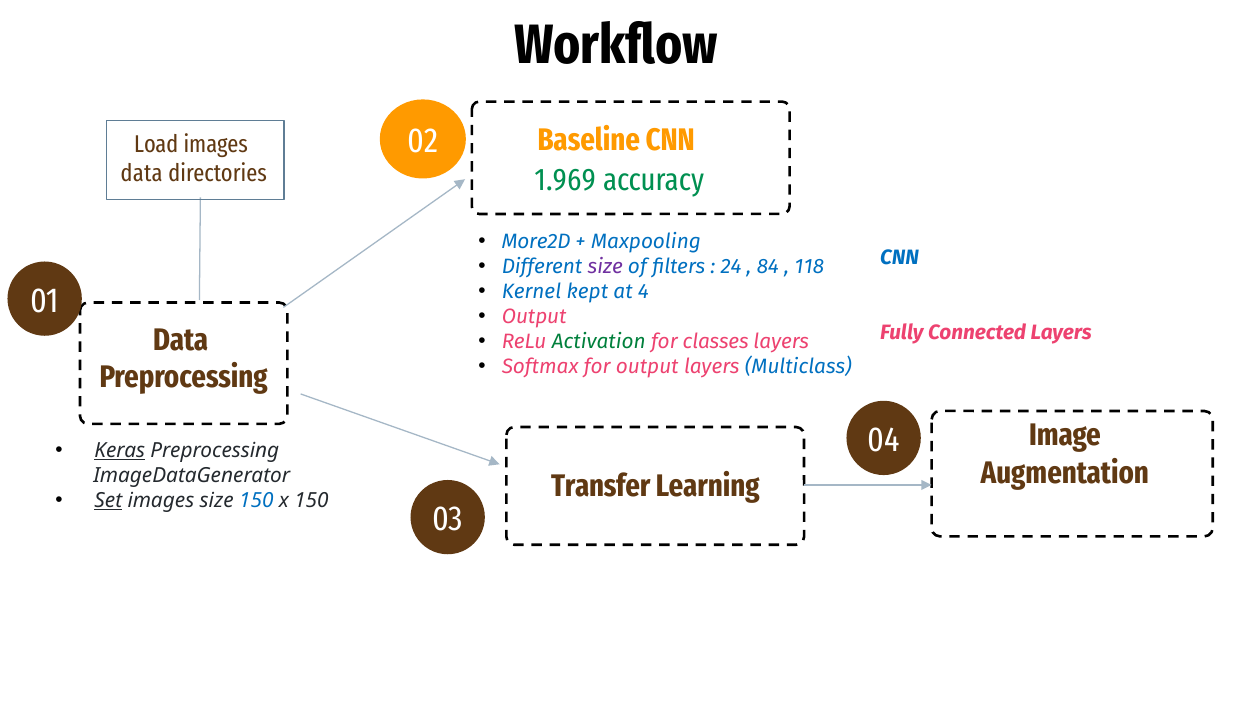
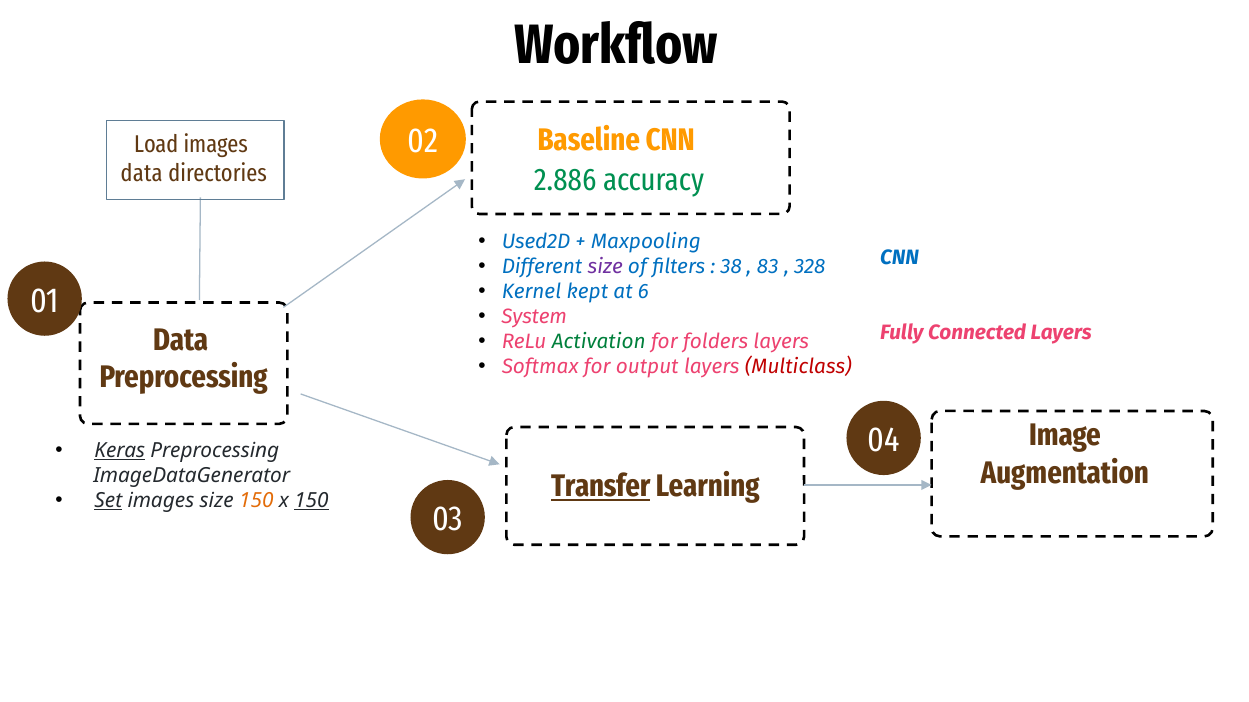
1.969: 1.969 -> 2.886
More2D: More2D -> Used2D
24: 24 -> 38
84: 84 -> 83
118: 118 -> 328
4: 4 -> 6
Output at (534, 317): Output -> System
classes: classes -> folders
Multiclass colour: blue -> red
Transfer underline: none -> present
150 at (256, 501) colour: blue -> orange
150 at (311, 501) underline: none -> present
